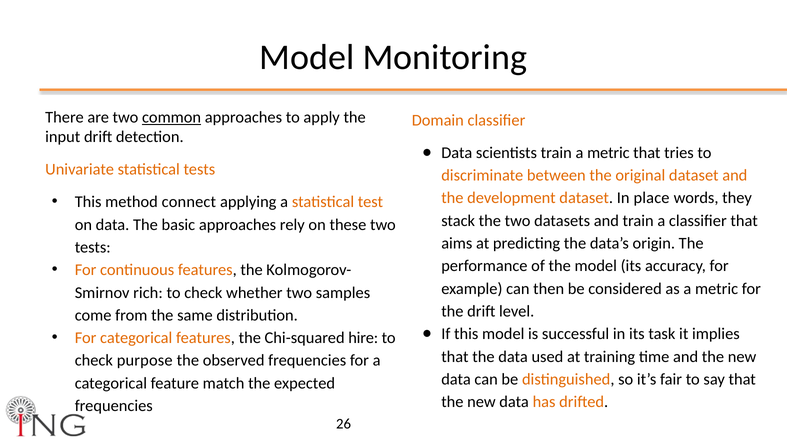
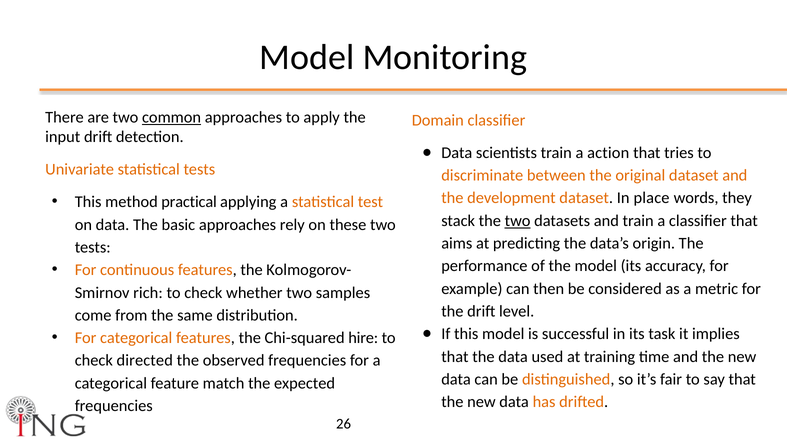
train a metric: metric -> action
connect: connect -> practical
two at (518, 221) underline: none -> present
purpose: purpose -> directed
